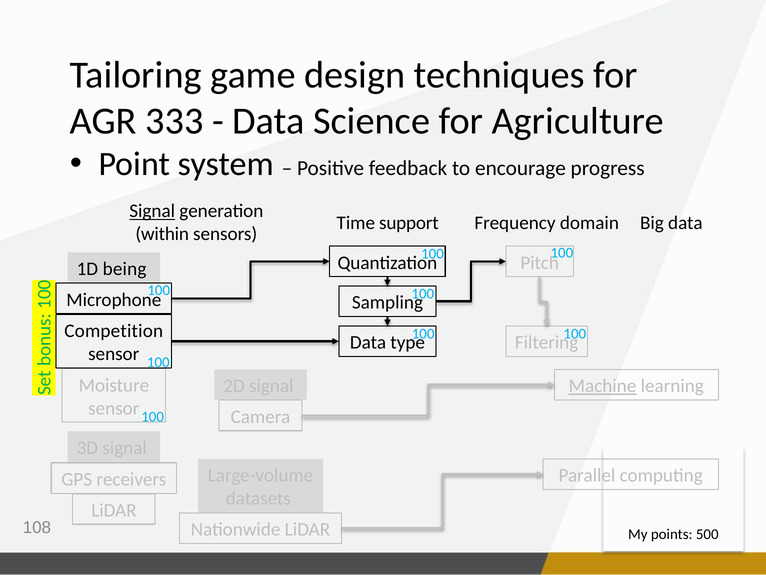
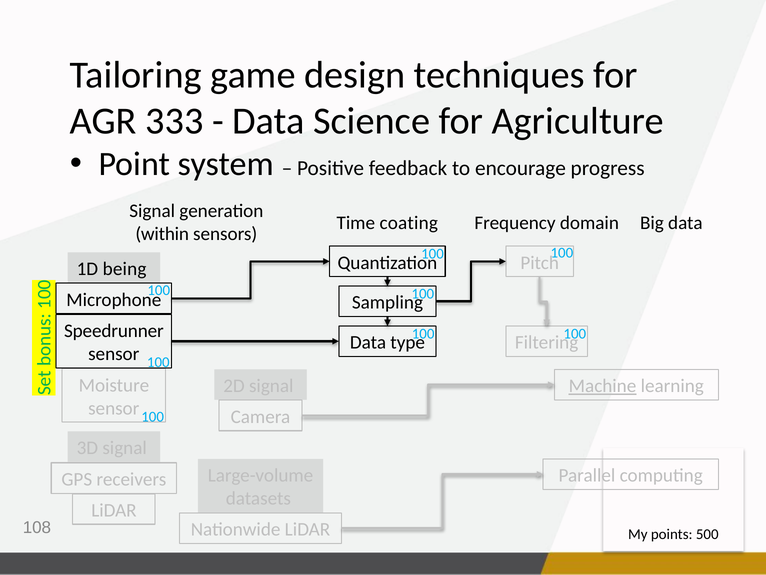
Signal at (152, 211) underline: present -> none
support: support -> coating
Competition: Competition -> Speedrunner
